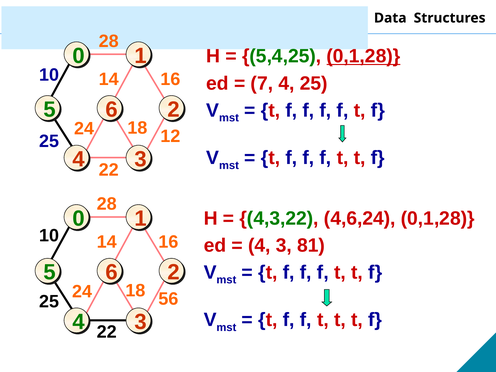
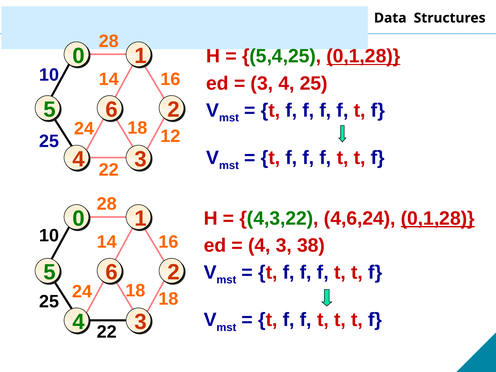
7 at (262, 83): 7 -> 3
0,1,28 at (438, 218) underline: none -> present
81: 81 -> 38
18 56: 56 -> 18
